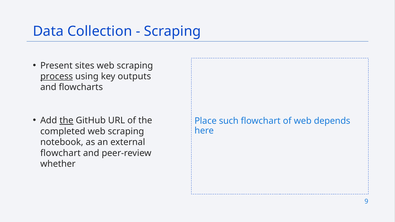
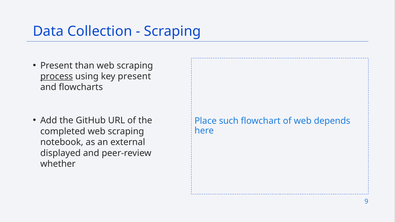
sites: sites -> than
key outputs: outputs -> present
the at (66, 121) underline: present -> none
flowchart at (60, 153): flowchart -> displayed
